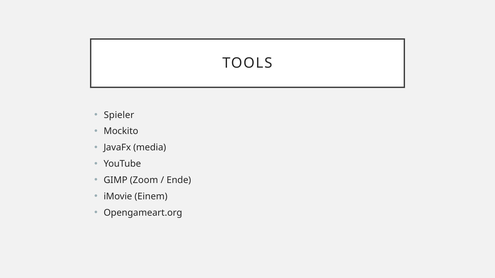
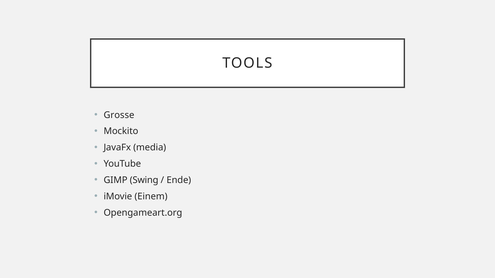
Spieler: Spieler -> Grosse
Zoom: Zoom -> Swing
